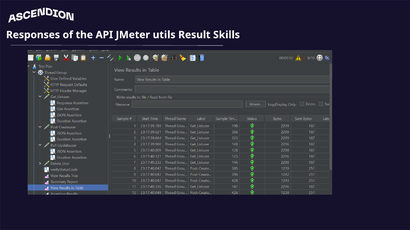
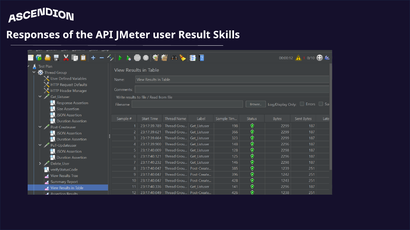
utils: utils -> user
